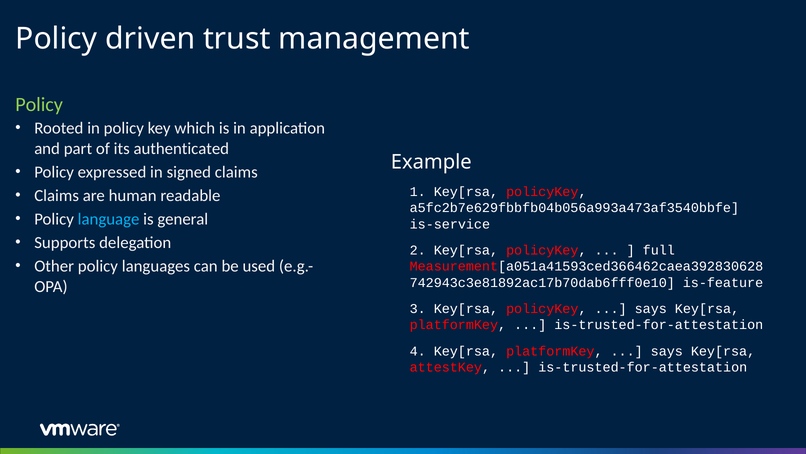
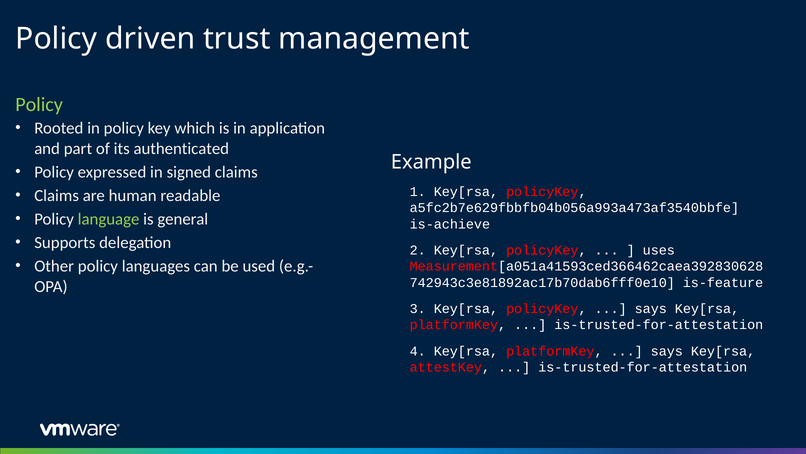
language colour: light blue -> light green
is-service: is-service -> is-achieve
full: full -> uses
